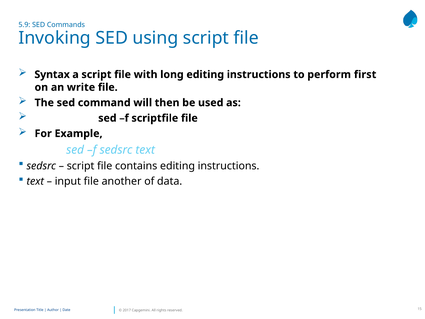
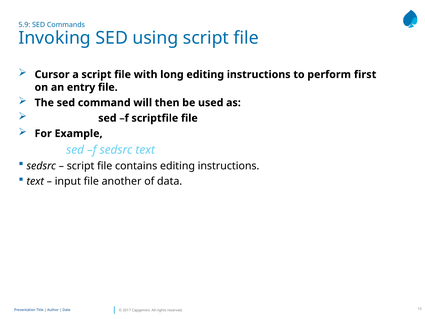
Syntax: Syntax -> Cursor
write: write -> entry
